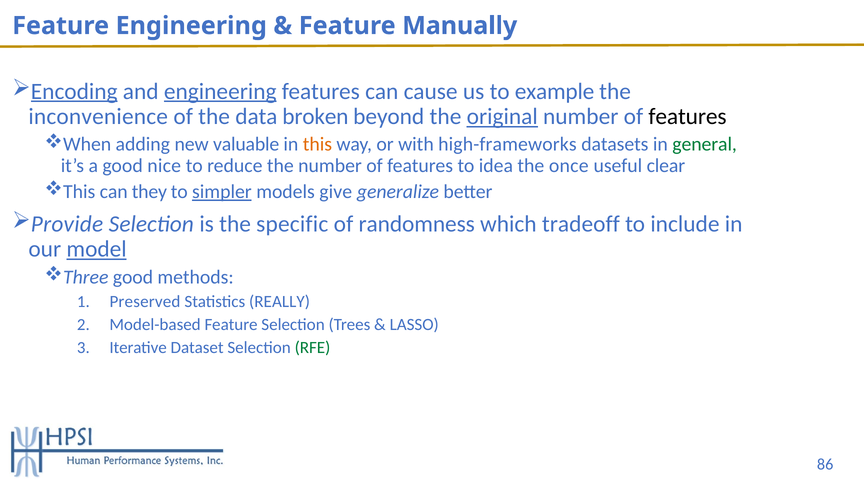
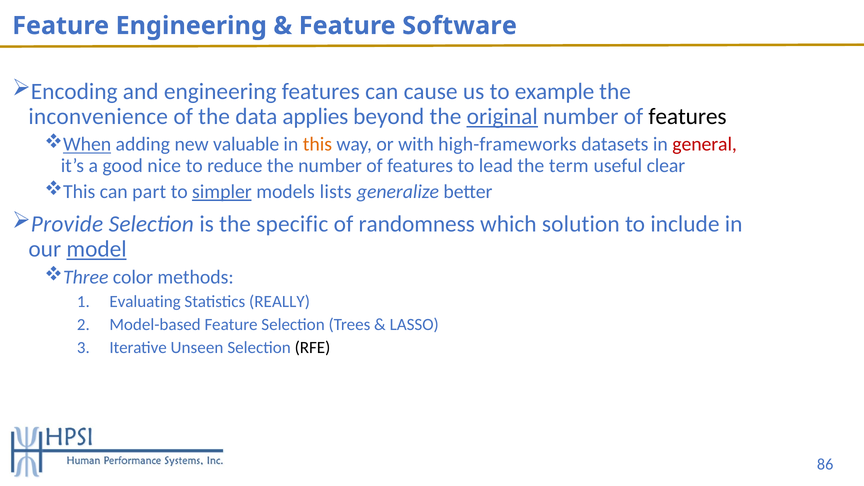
Manually: Manually -> Software
Encoding underline: present -> none
engineering at (220, 91) underline: present -> none
broken: broken -> applies
When underline: none -> present
general colour: green -> red
idea: idea -> lead
once: once -> term
they: they -> part
give: give -> lists
tradeoff: tradeoff -> solution
Three good: good -> color
Preserved: Preserved -> Evaluating
Dataset: Dataset -> Unseen
RFE colour: green -> black
